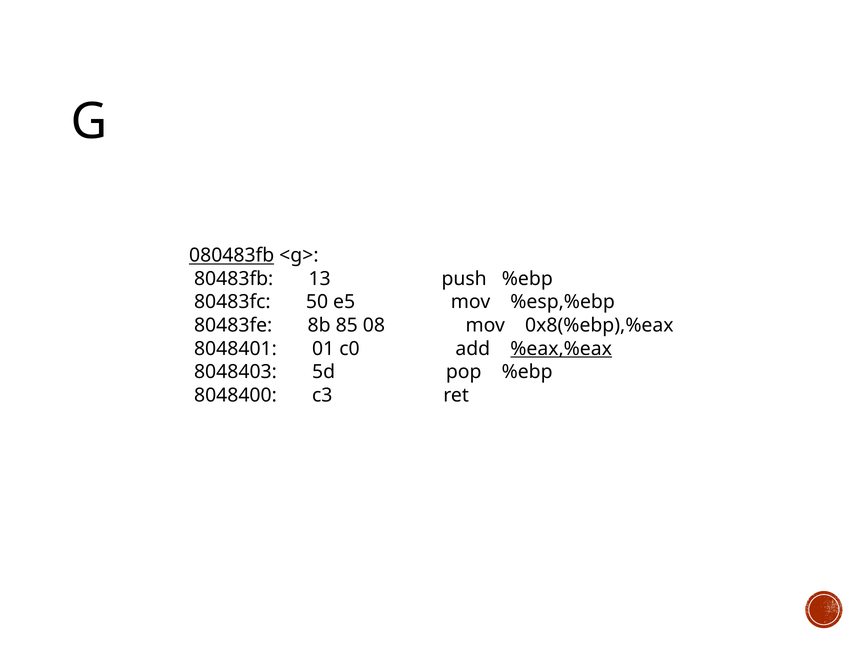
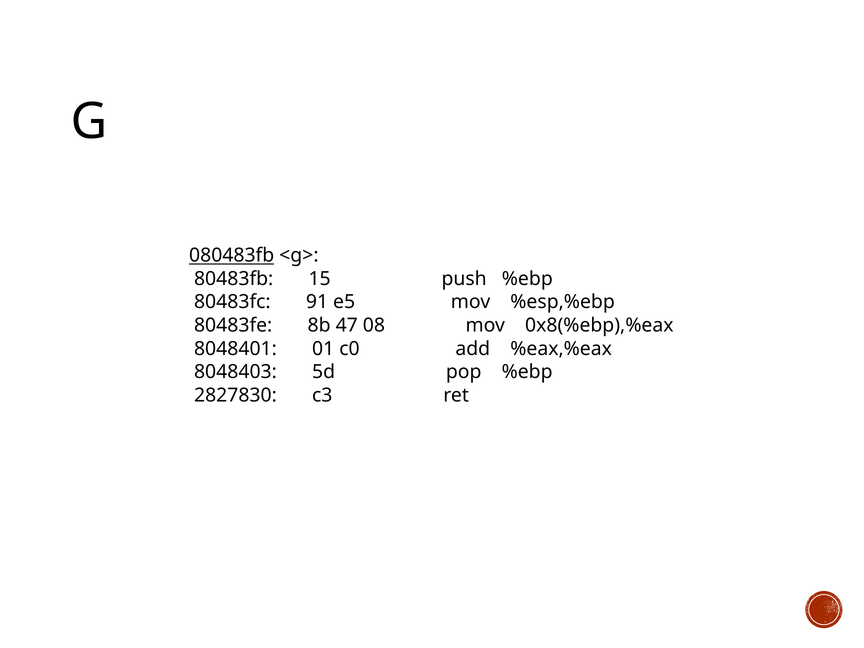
13: 13 -> 15
50: 50 -> 91
85: 85 -> 47
%eax,%eax underline: present -> none
8048400: 8048400 -> 2827830
